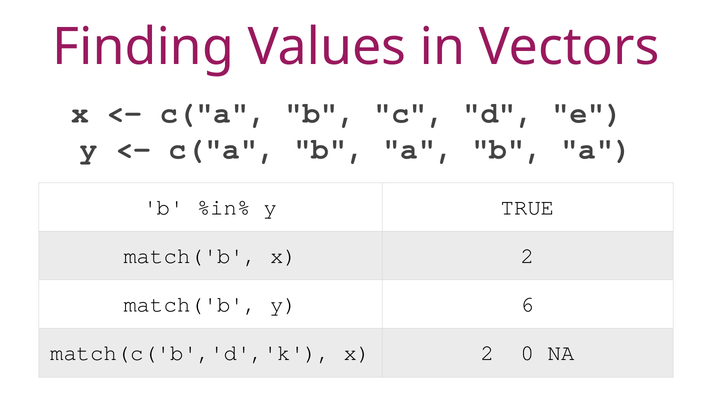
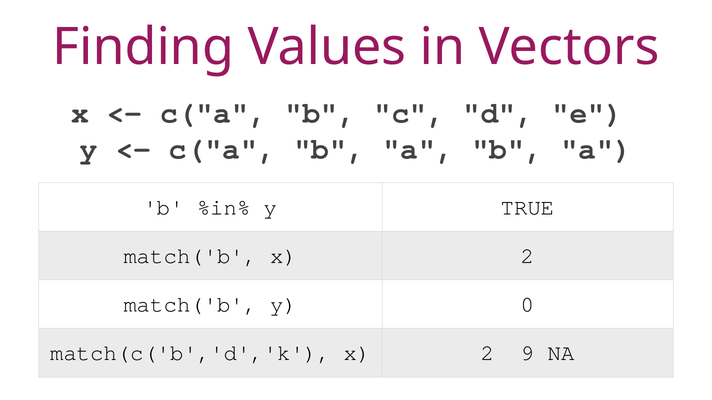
6: 6 -> 0
0: 0 -> 9
